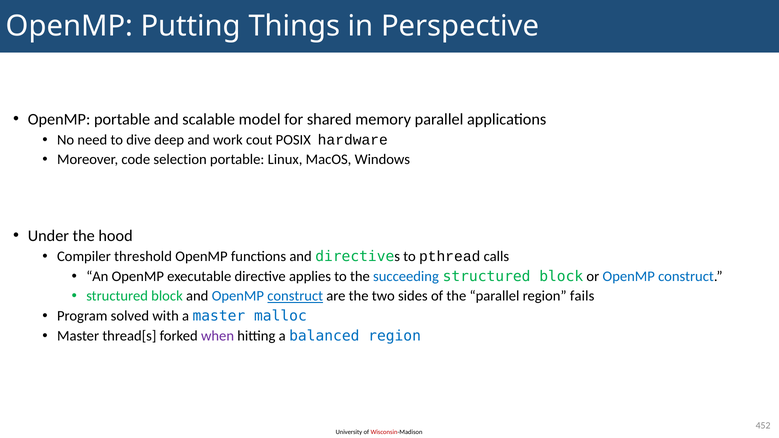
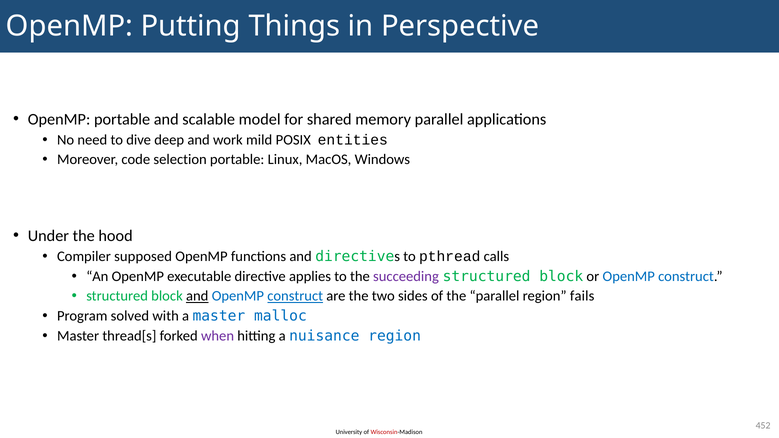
cout: cout -> mild
hardware: hardware -> entities
threshold: threshold -> supposed
succeeding colour: blue -> purple
and at (197, 296) underline: none -> present
balanced: balanced -> nuisance
